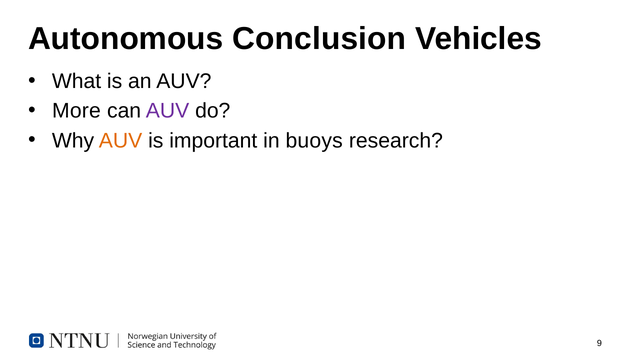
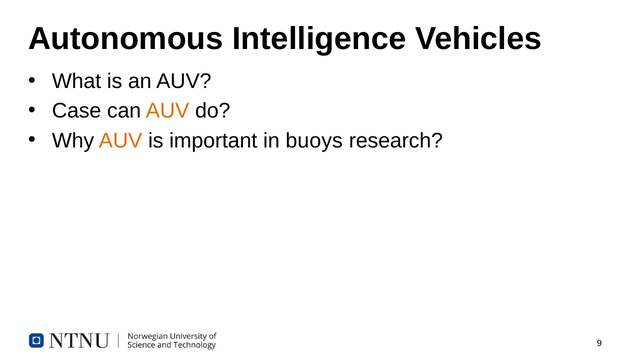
Conclusion: Conclusion -> Intelligence
More: More -> Case
AUV at (168, 111) colour: purple -> orange
